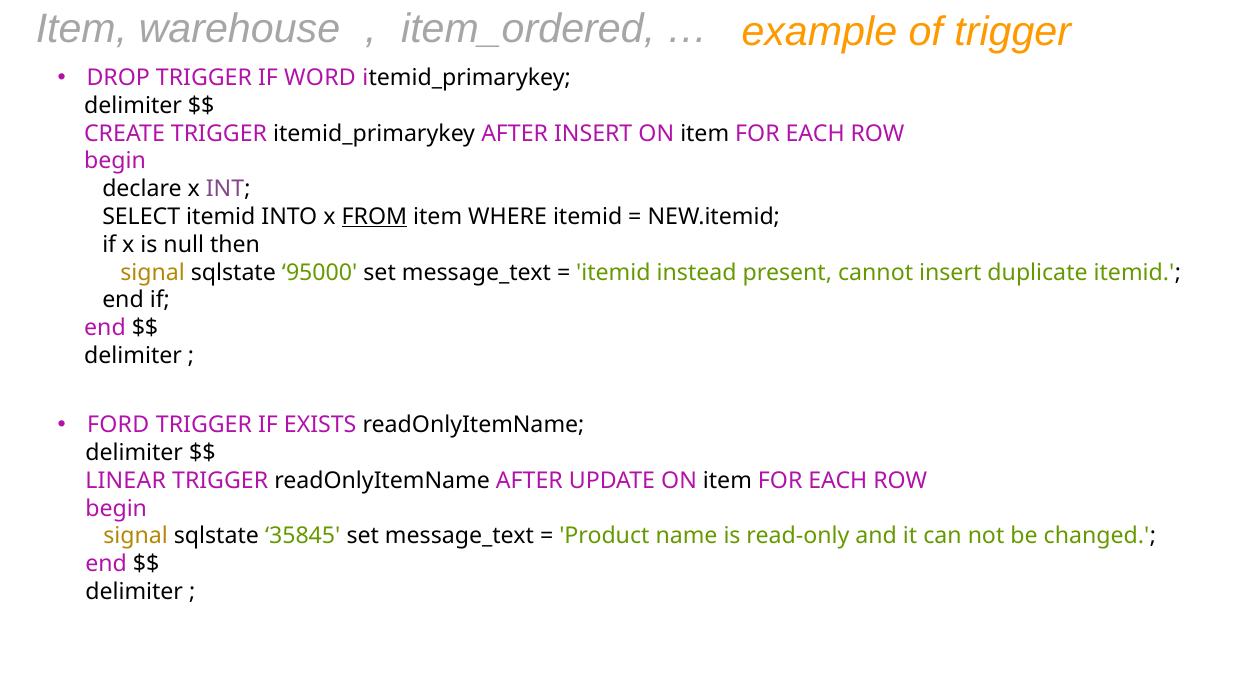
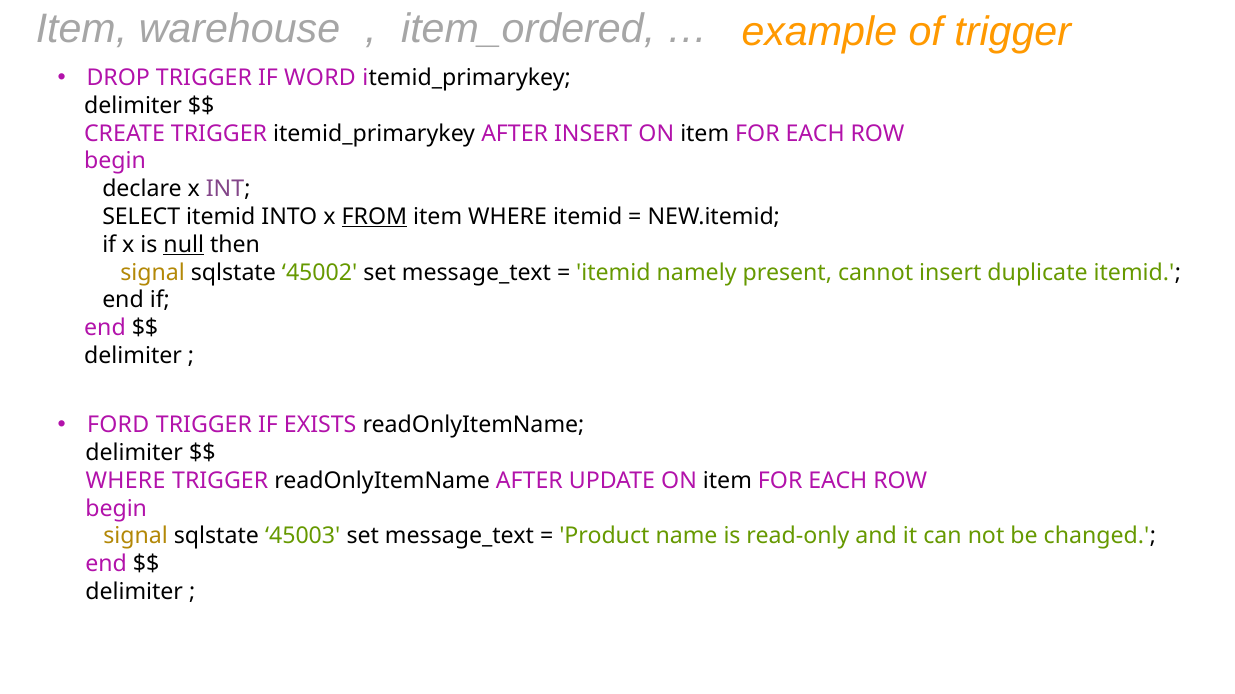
null underline: none -> present
95000: 95000 -> 45002
instead: instead -> namely
LINEAR at (126, 481): LINEAR -> WHERE
35845: 35845 -> 45003
